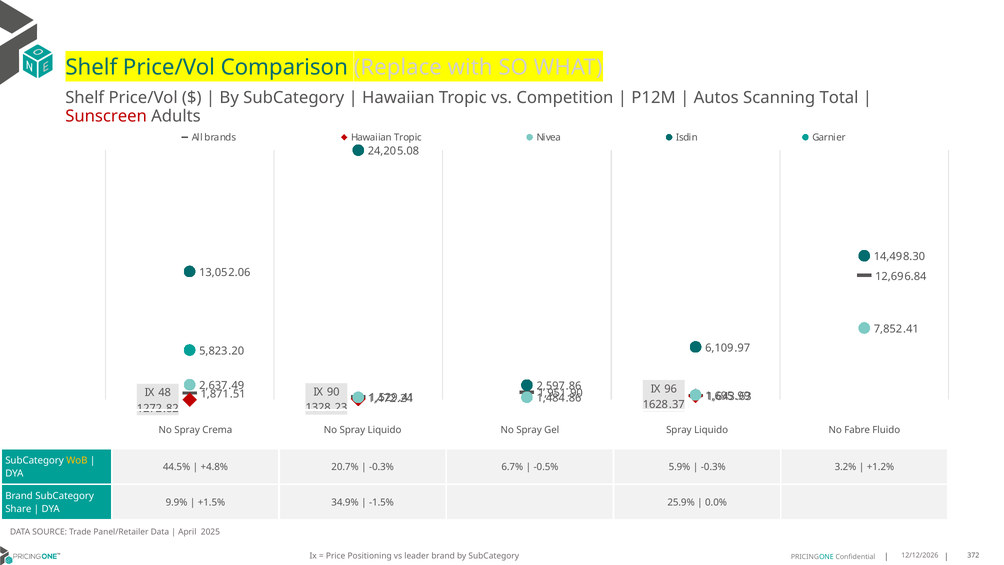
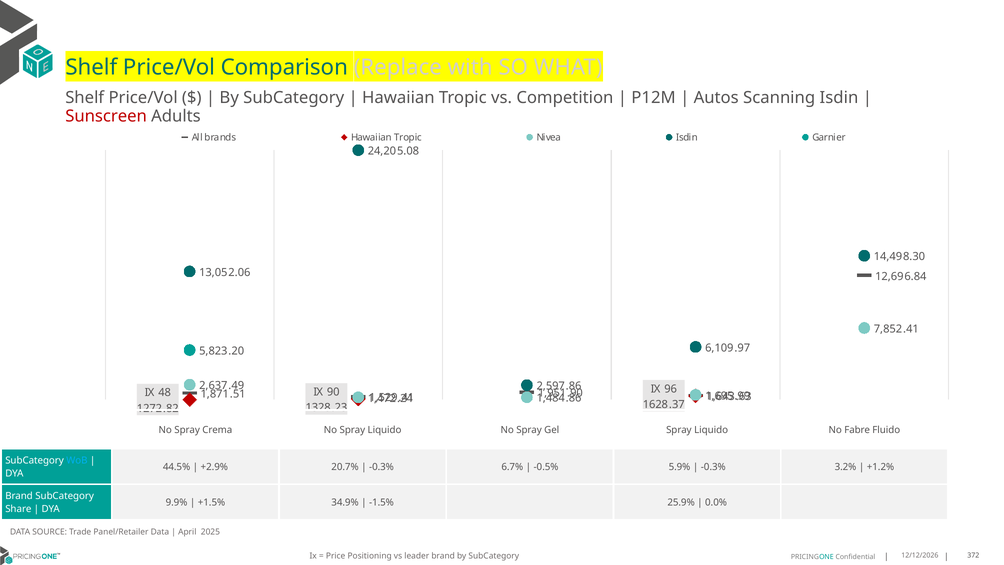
Scanning Total: Total -> Isdin
WoB colour: yellow -> light blue
+4.8%: +4.8% -> +2.9%
